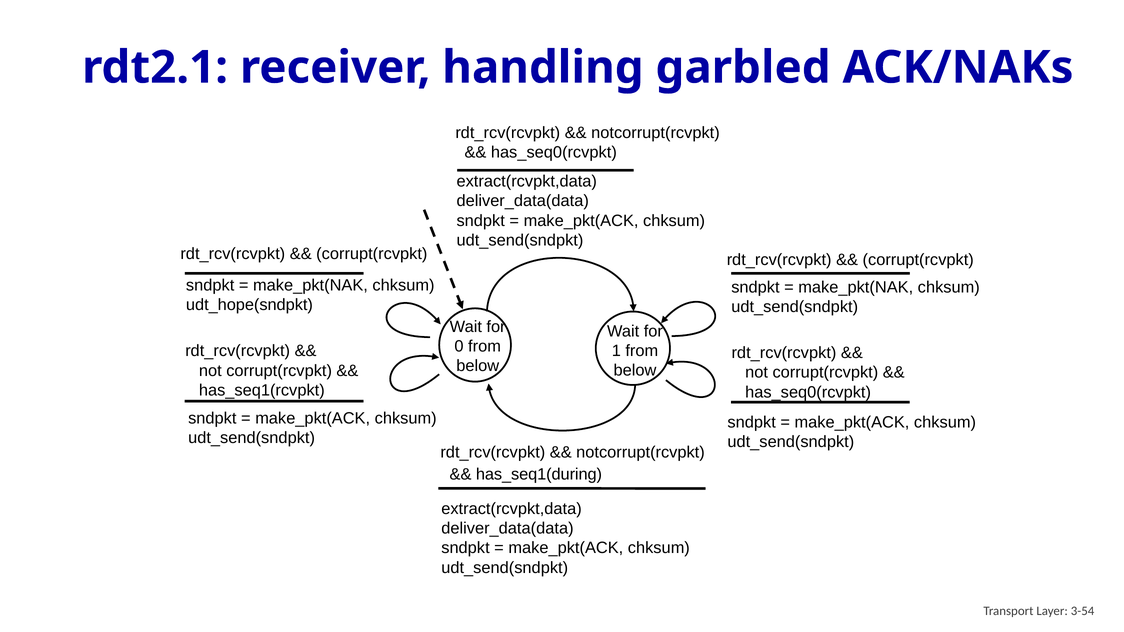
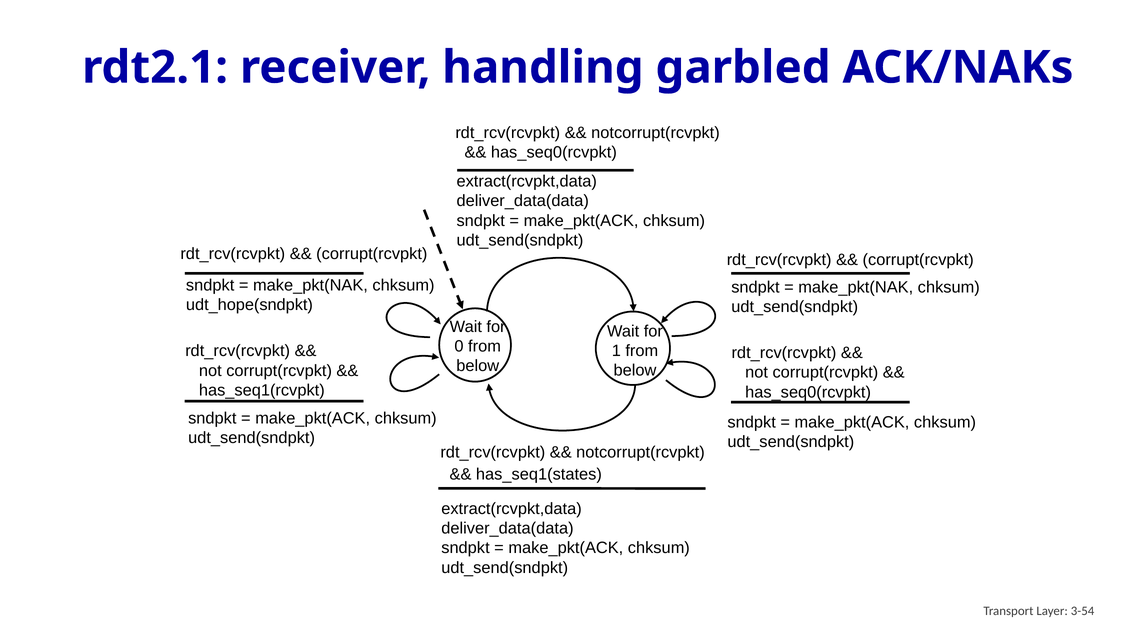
has_seq1(during: has_seq1(during -> has_seq1(states
